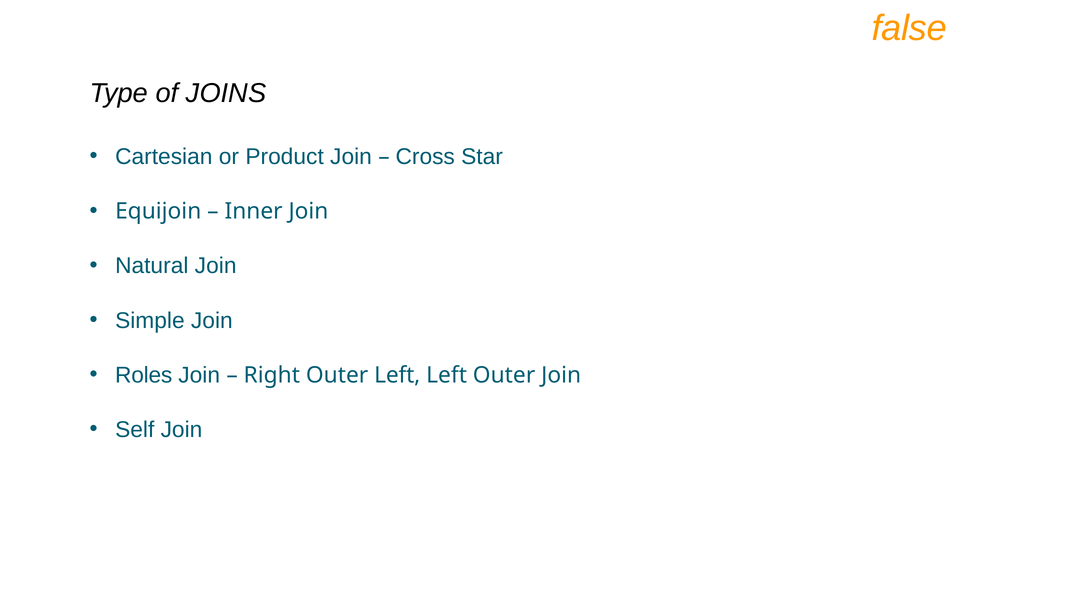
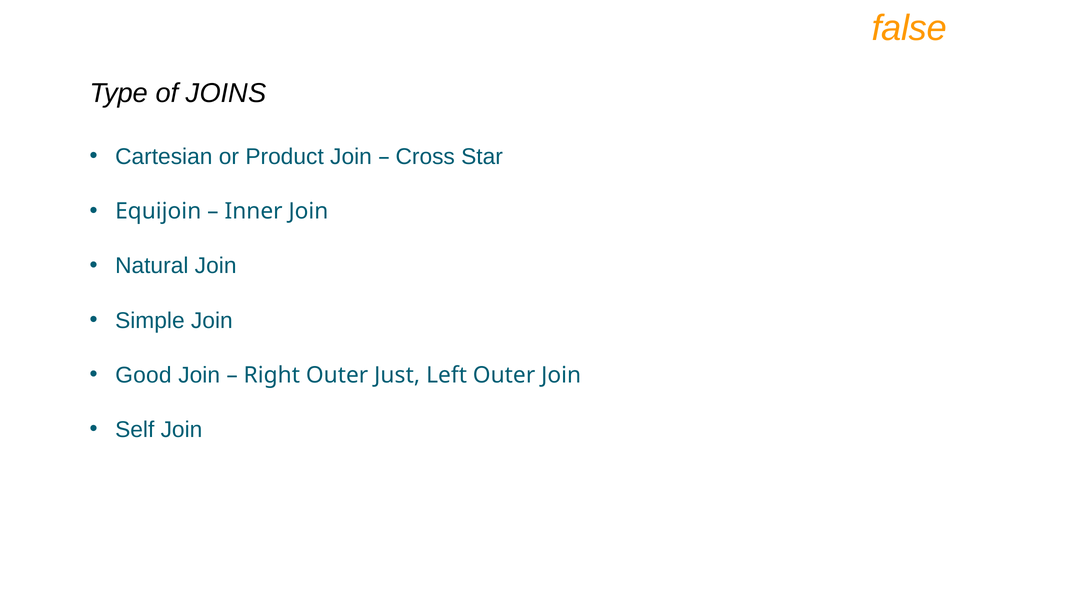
Roles: Roles -> Good
Outer Left: Left -> Just
